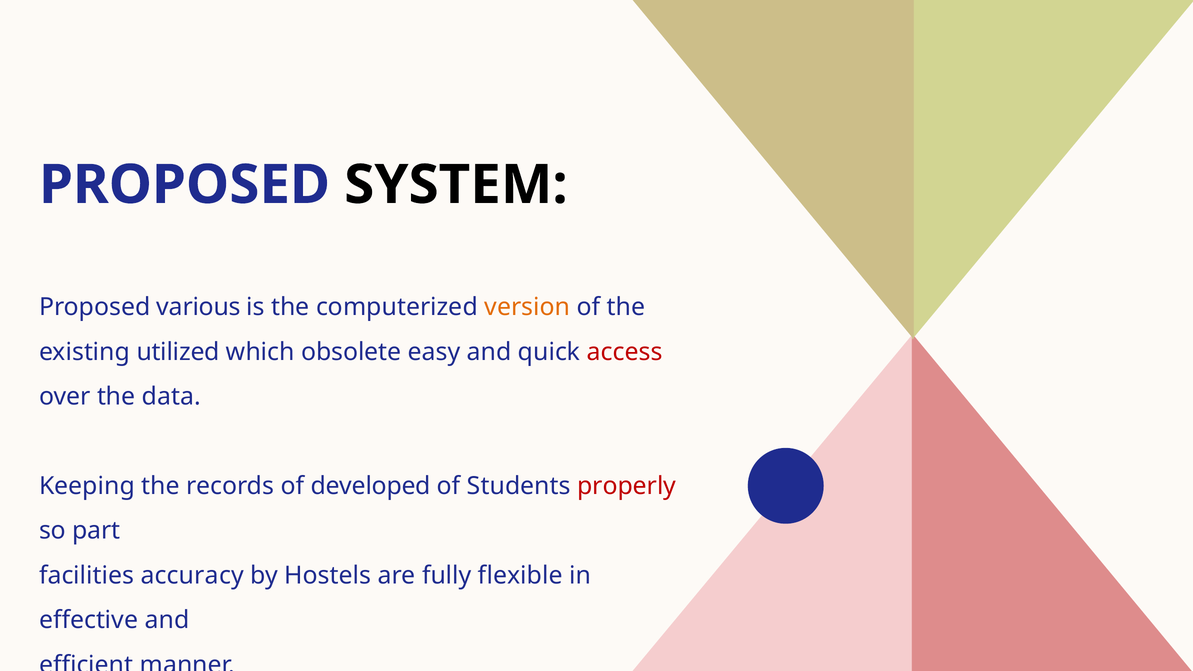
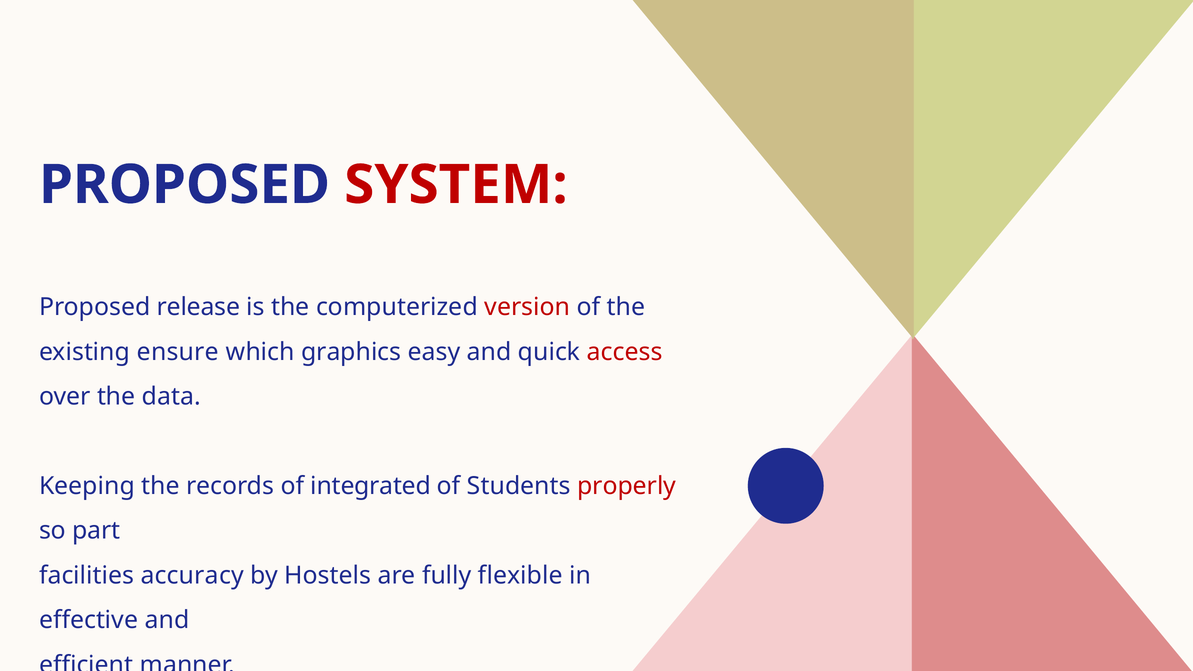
SYSTEM colour: black -> red
various: various -> release
version colour: orange -> red
utilized: utilized -> ensure
obsolete: obsolete -> graphics
developed: developed -> integrated
